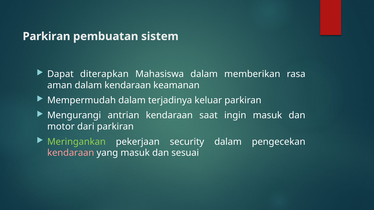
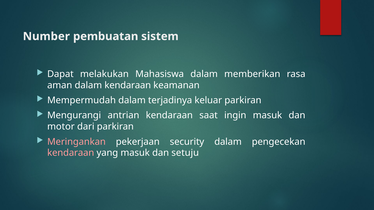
Parkiran at (46, 36): Parkiran -> Number
diterapkan: diterapkan -> melakukan
Meringankan colour: light green -> pink
sesuai: sesuai -> setuju
